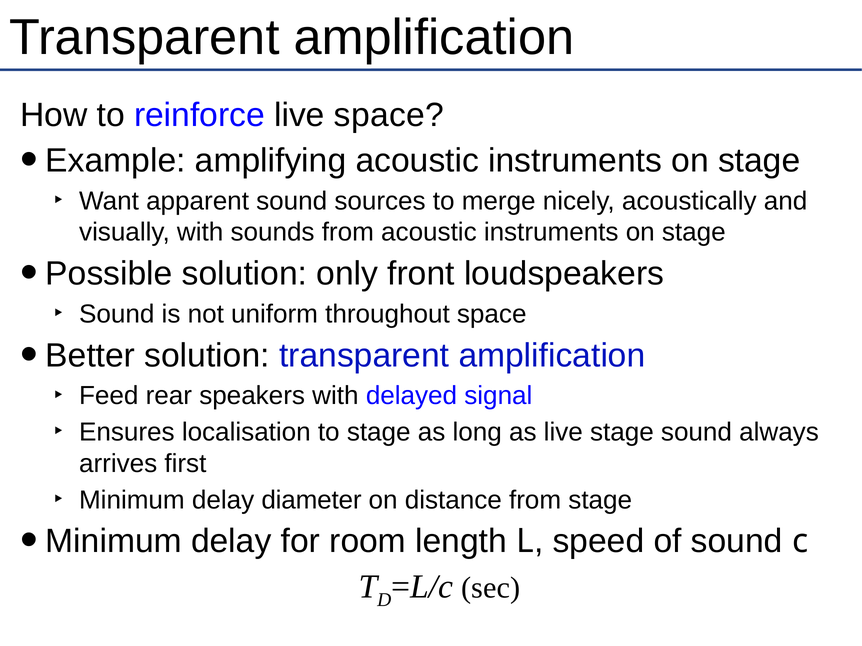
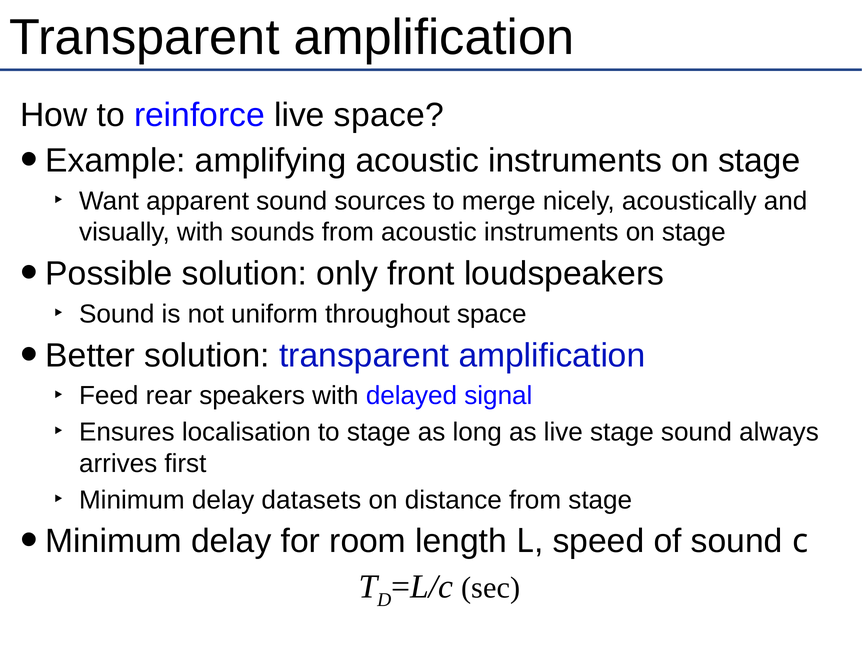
diameter: diameter -> datasets
